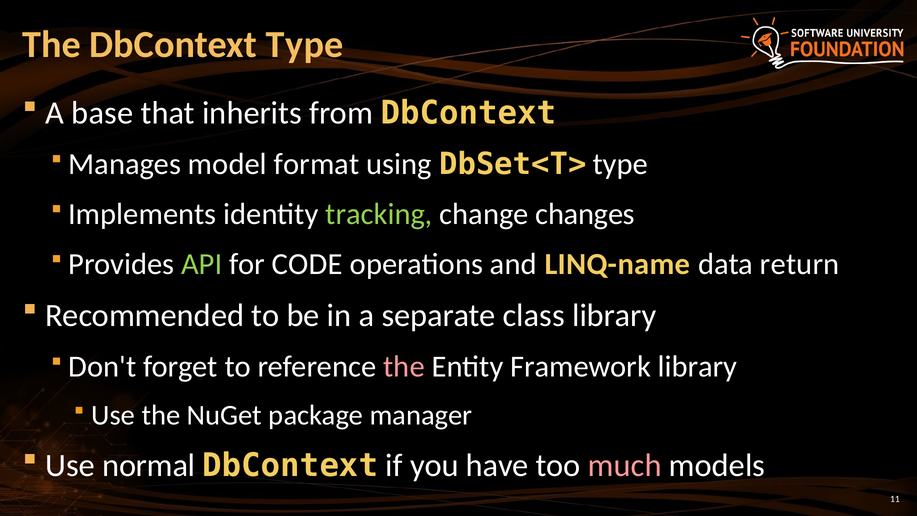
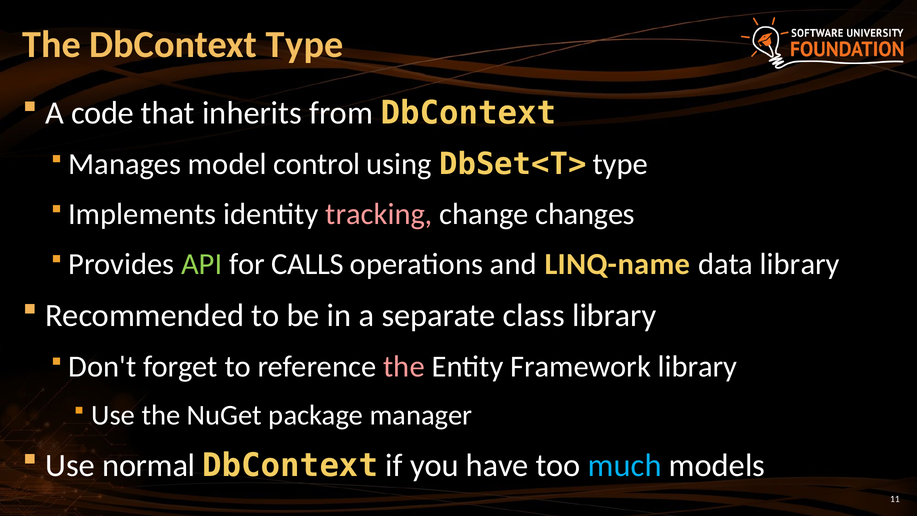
base: base -> code
format: format -> control
tracking colour: light green -> pink
CODE: CODE -> CALLS
data return: return -> library
much colour: pink -> light blue
